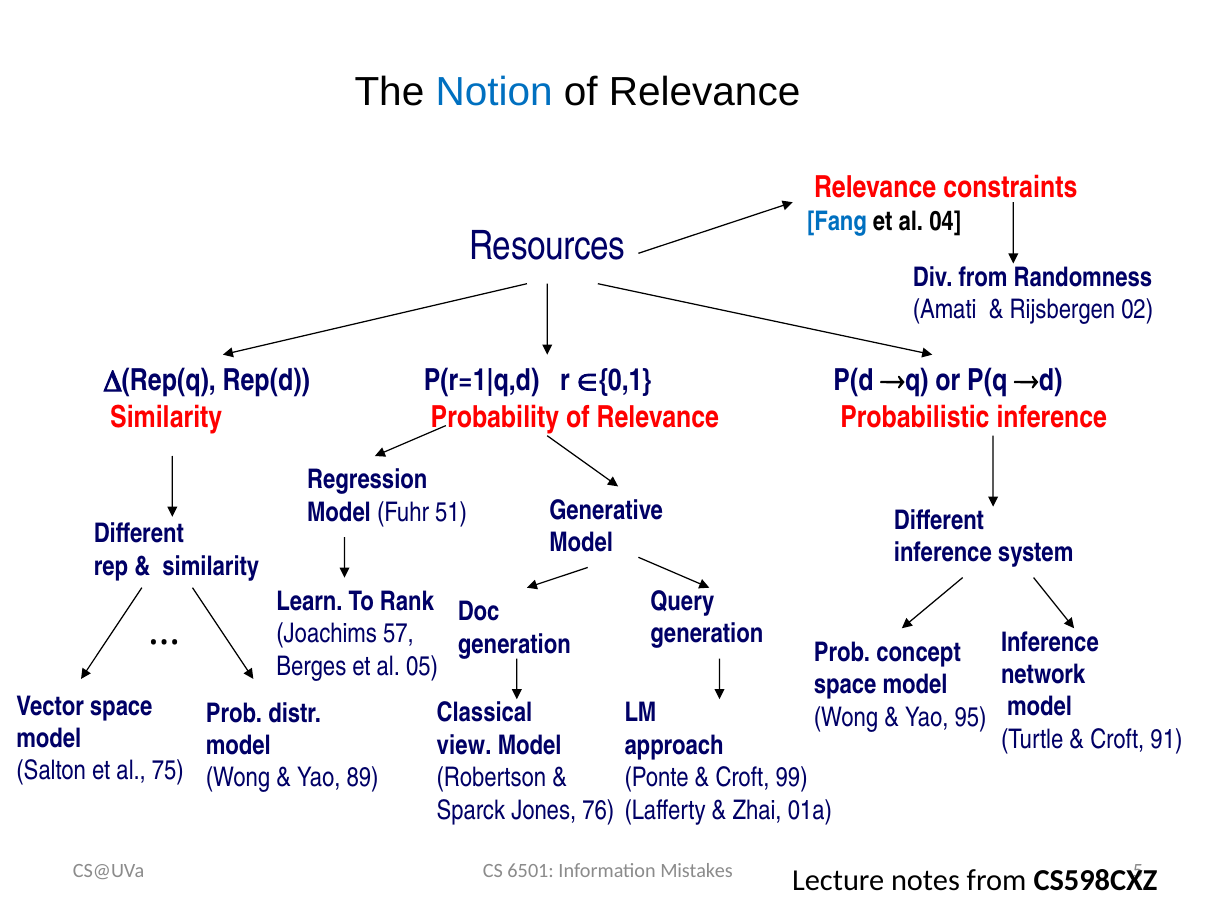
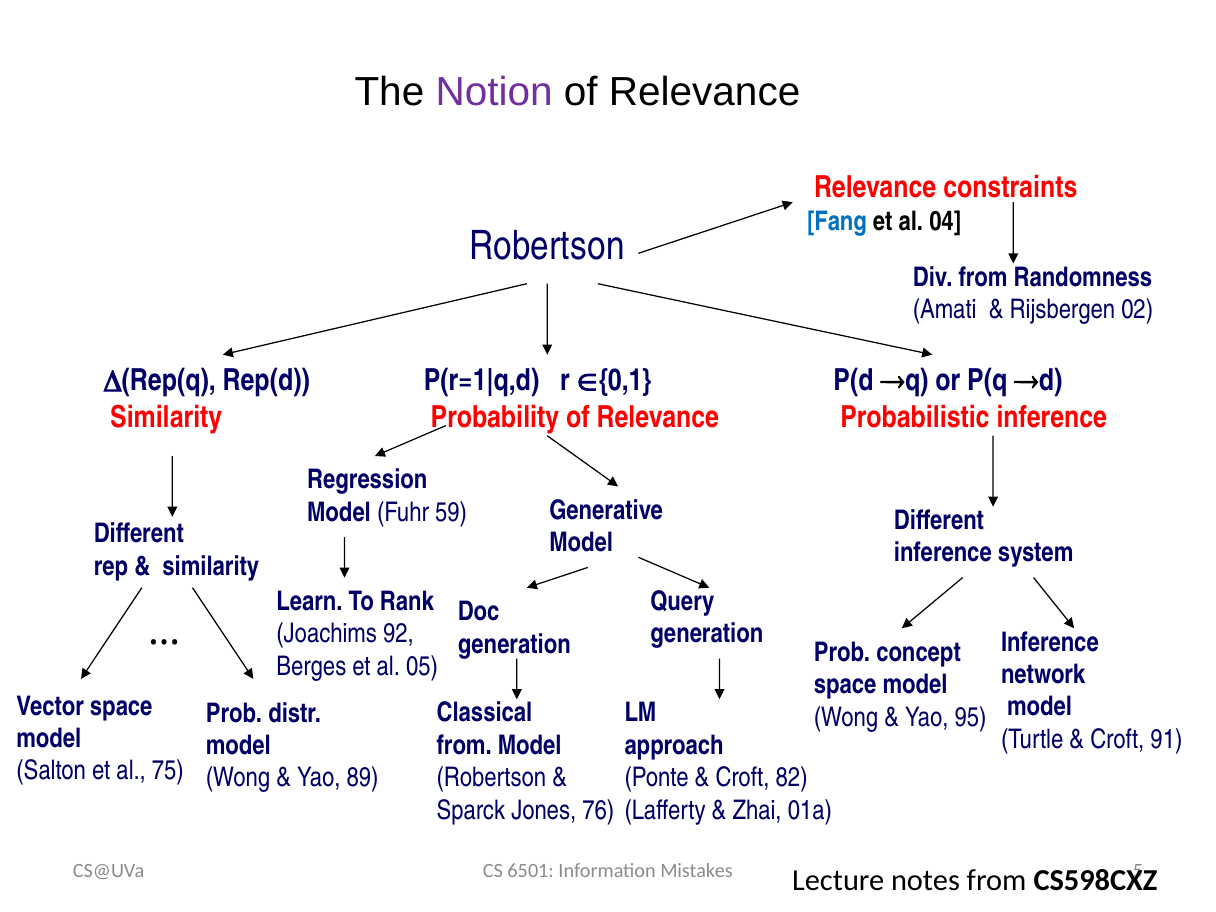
Notion colour: blue -> purple
Resources at (547, 246): Resources -> Robertson
51: 51 -> 59
57: 57 -> 92
view at (464, 745): view -> from
99: 99 -> 82
